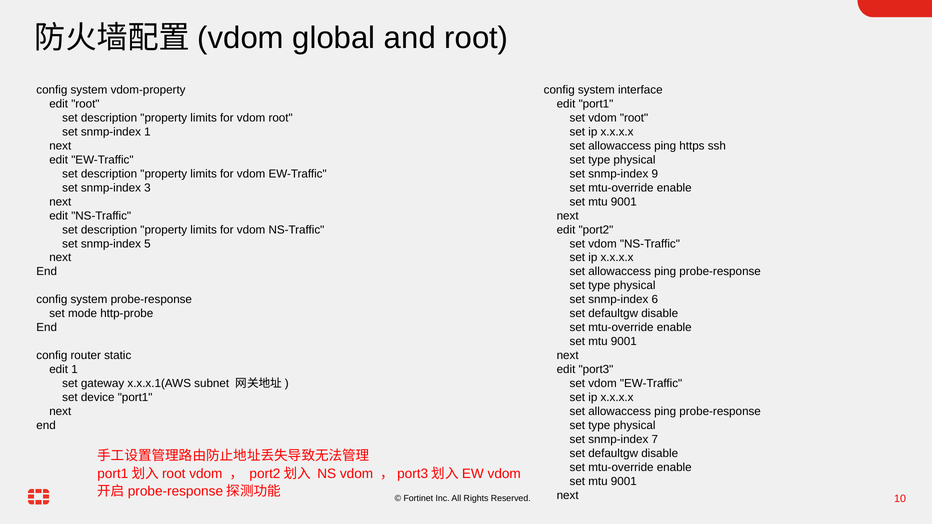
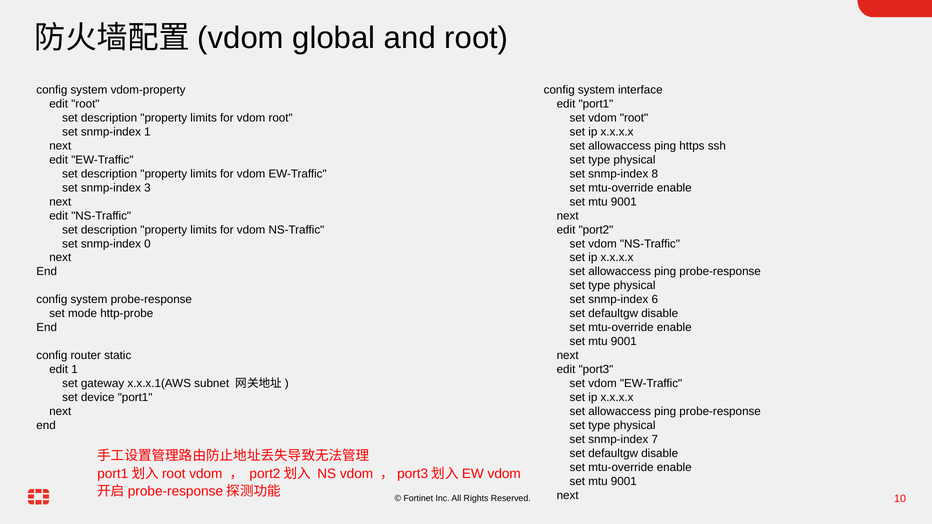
9: 9 -> 8
5: 5 -> 0
